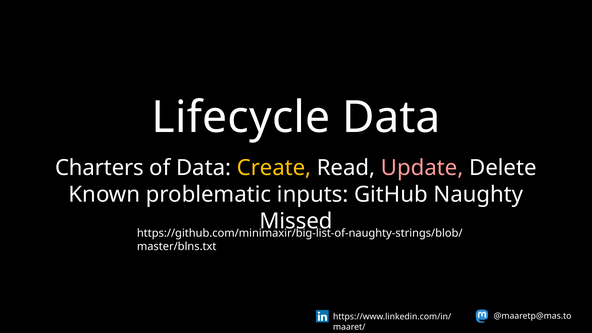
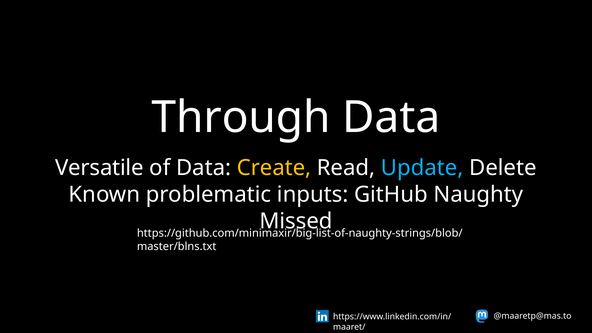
Lifecycle: Lifecycle -> Through
Charters: Charters -> Versatile
Update colour: pink -> light blue
